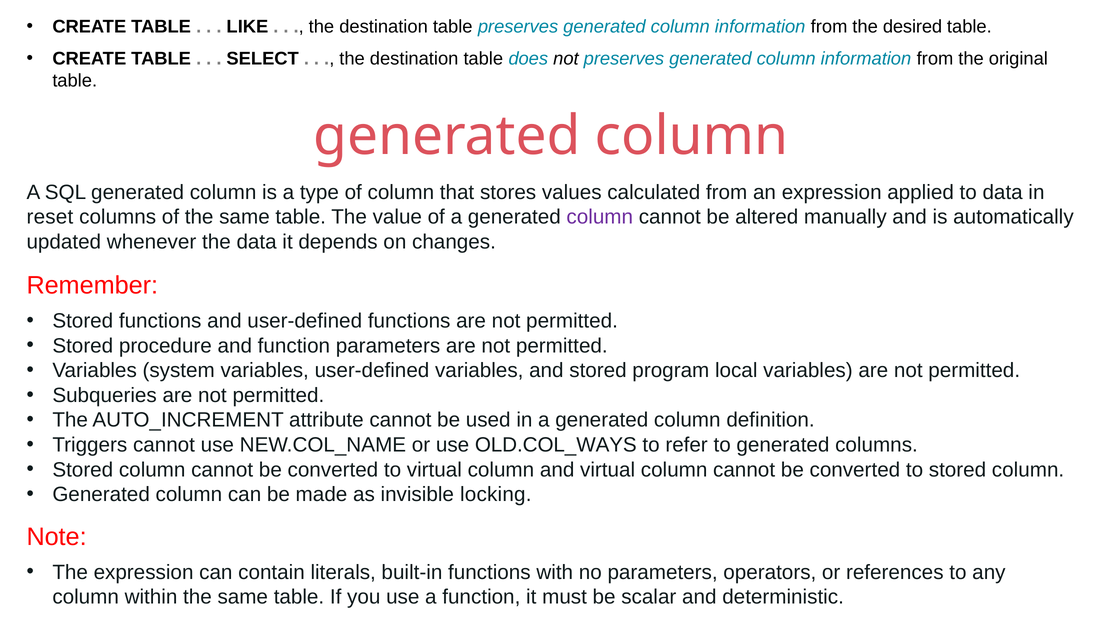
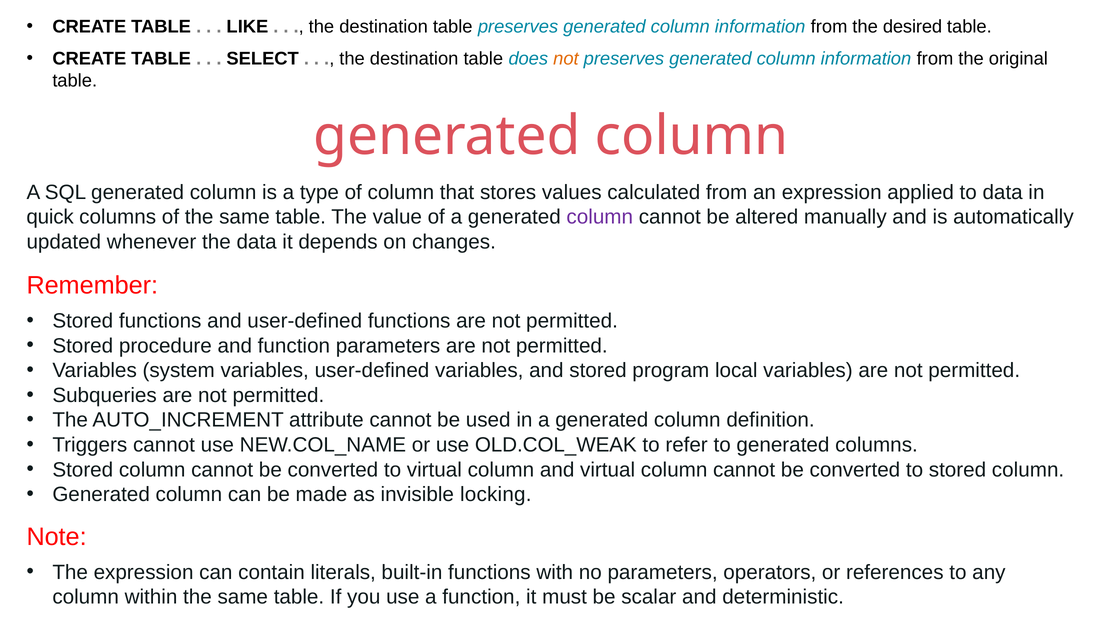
not at (566, 59) colour: black -> orange
reset: reset -> quick
OLD.COL_WAYS: OLD.COL_WAYS -> OLD.COL_WEAK
